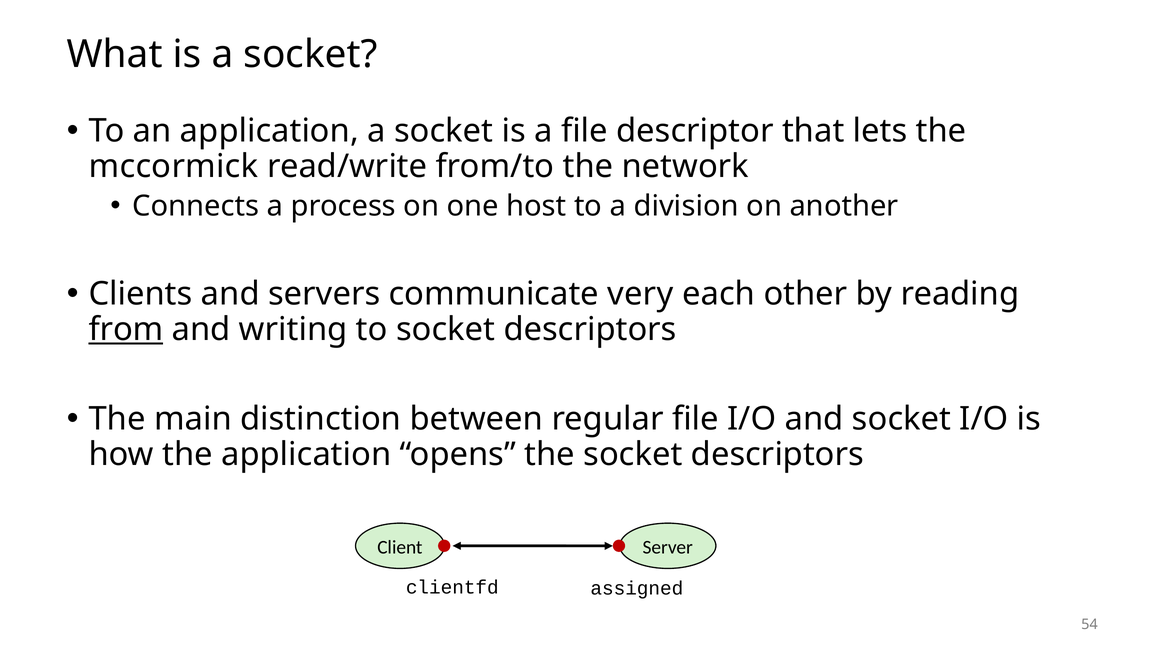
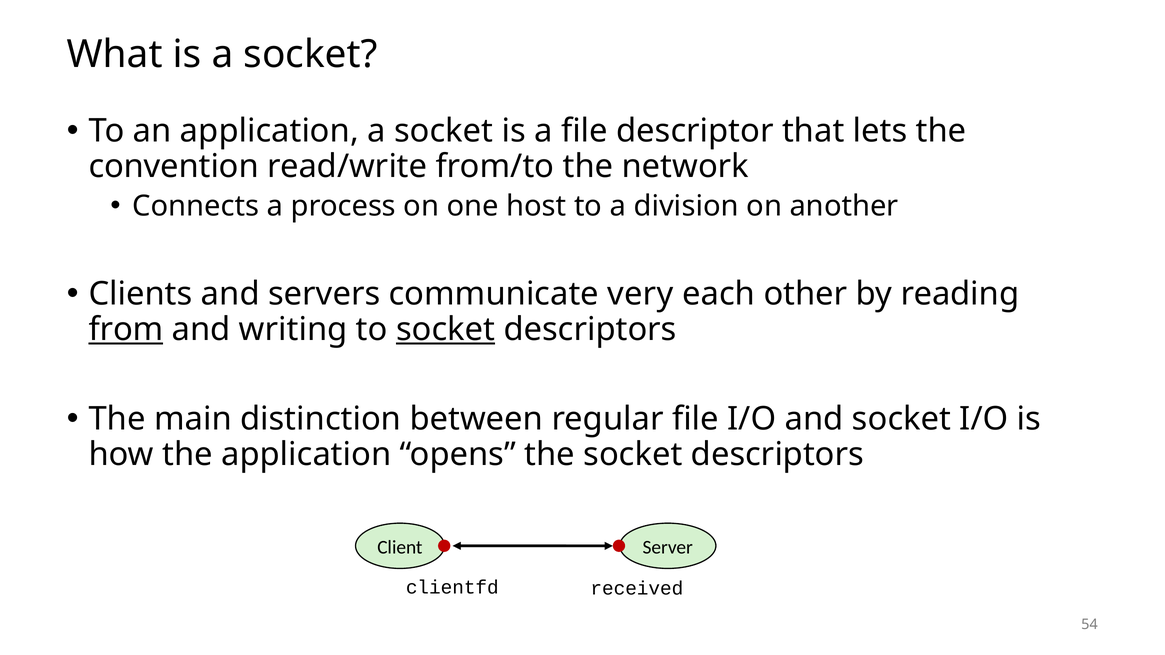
mccormick: mccormick -> convention
socket at (446, 329) underline: none -> present
assigned: assigned -> received
